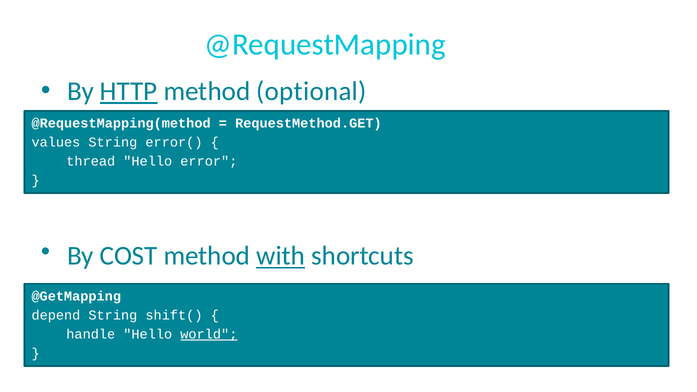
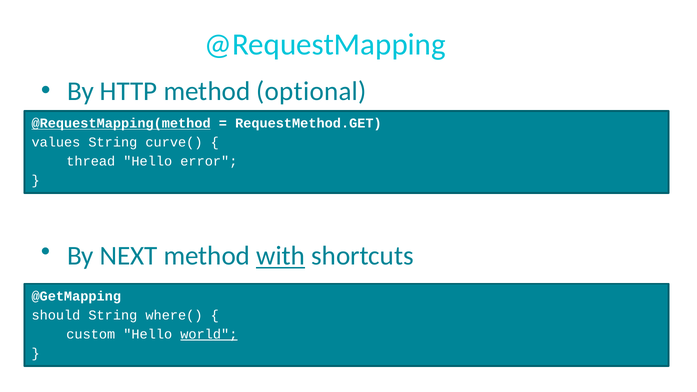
HTTP underline: present -> none
@RequestMapping(method underline: none -> present
error(: error( -> curve(
COST: COST -> NEXT
depend: depend -> should
shift(: shift( -> where(
handle: handle -> custom
